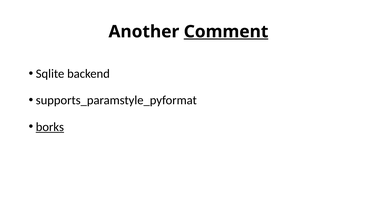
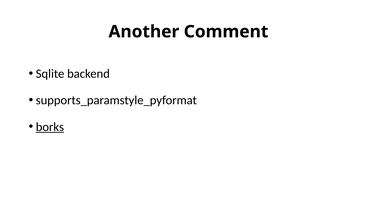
Comment underline: present -> none
